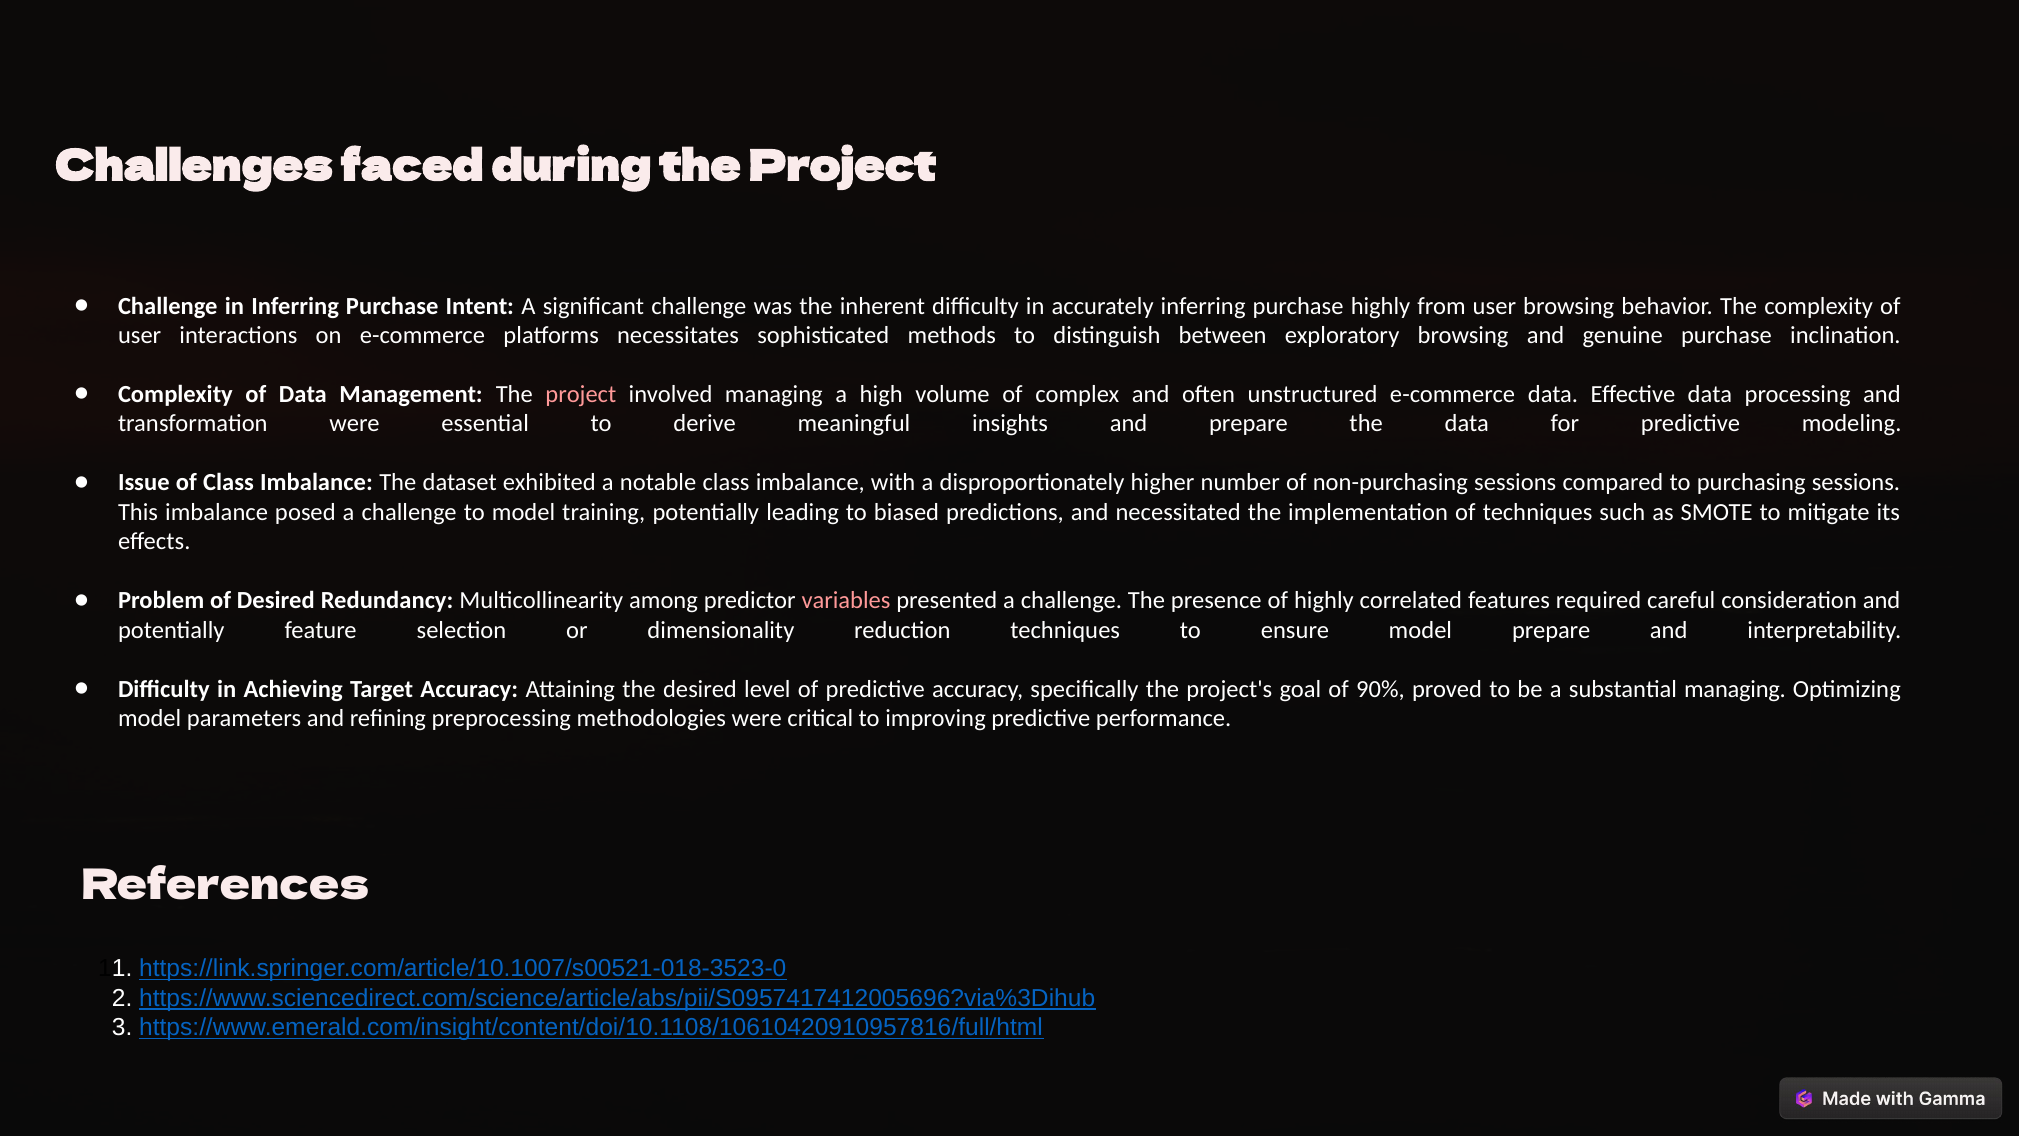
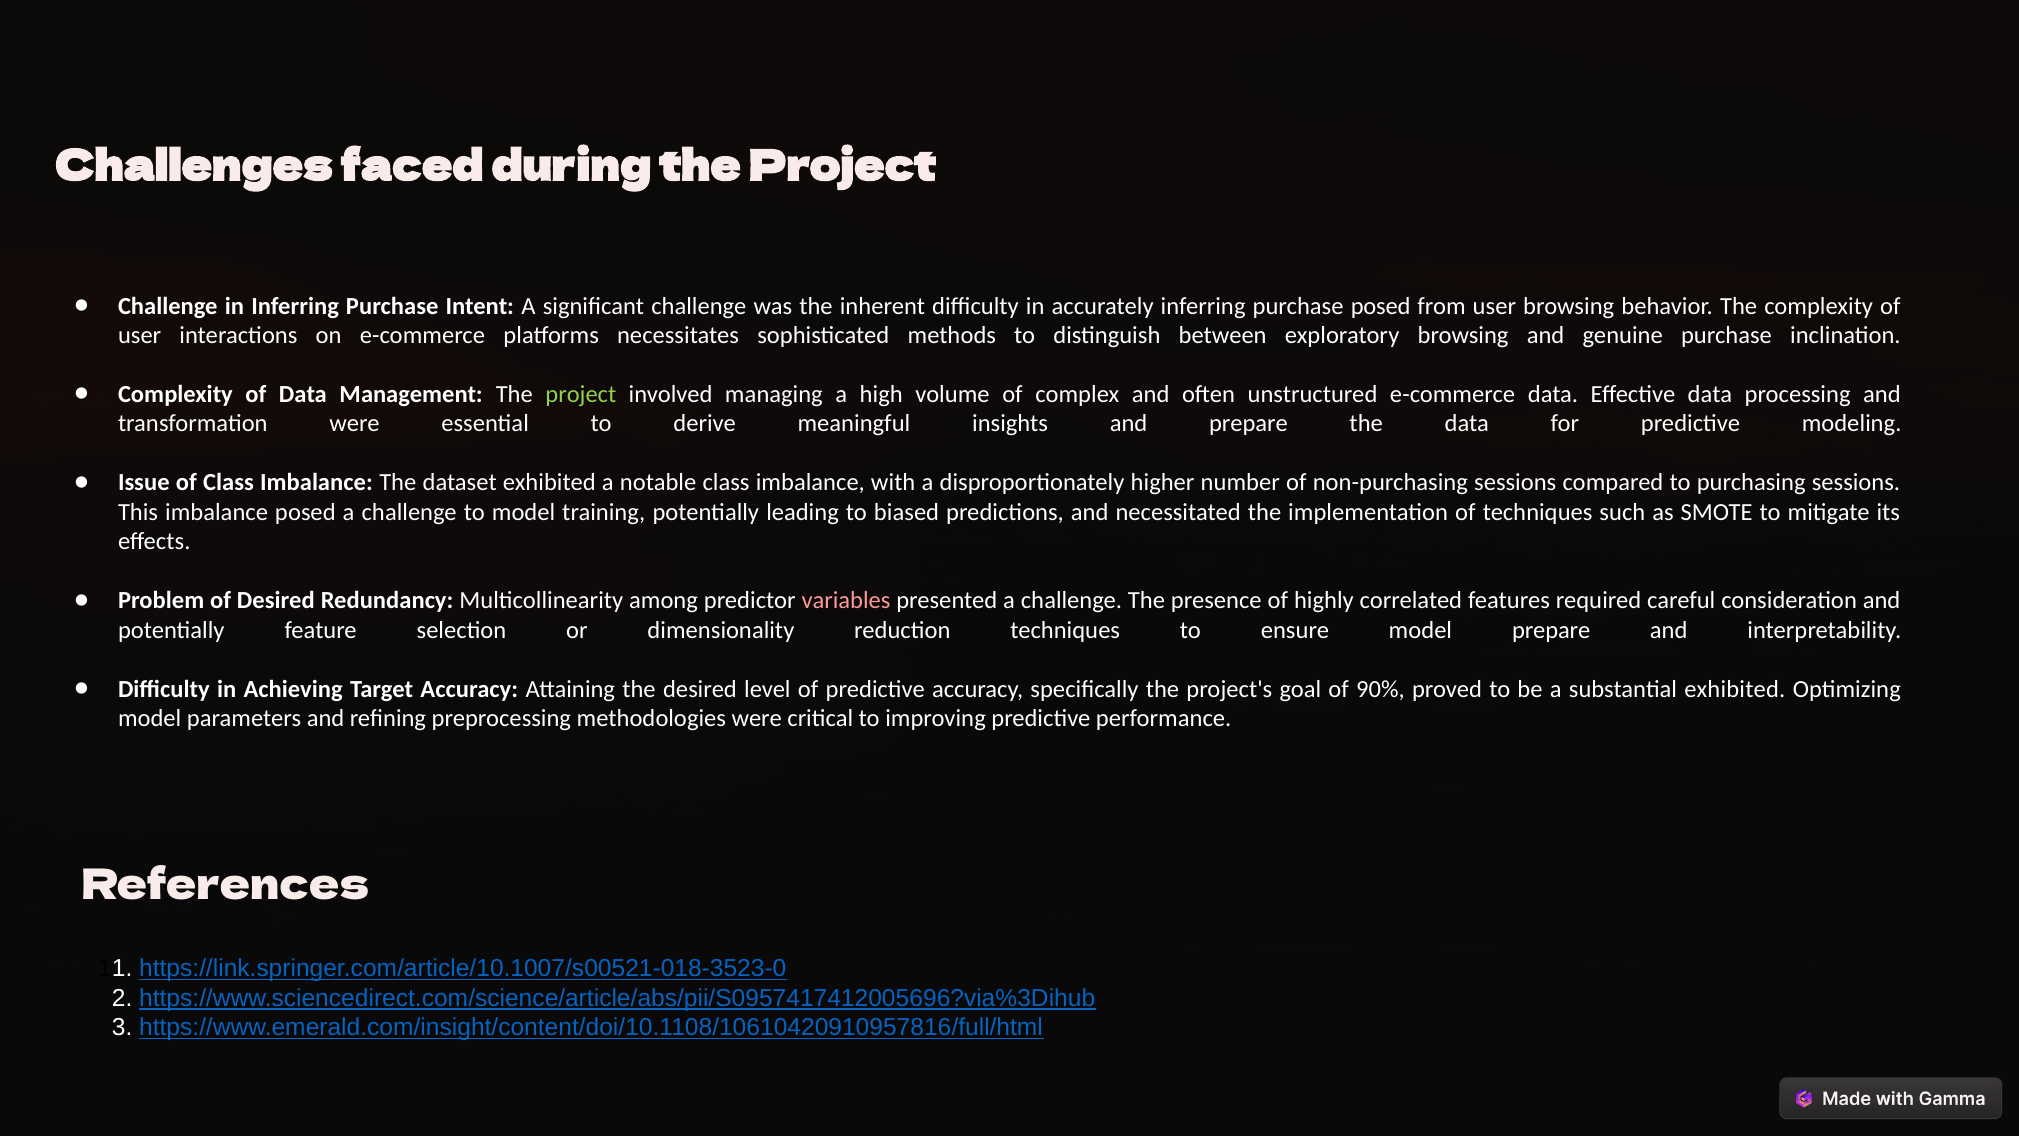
purchase highly: highly -> posed
project at (581, 394) colour: pink -> light green
substantial managing: managing -> exhibited
